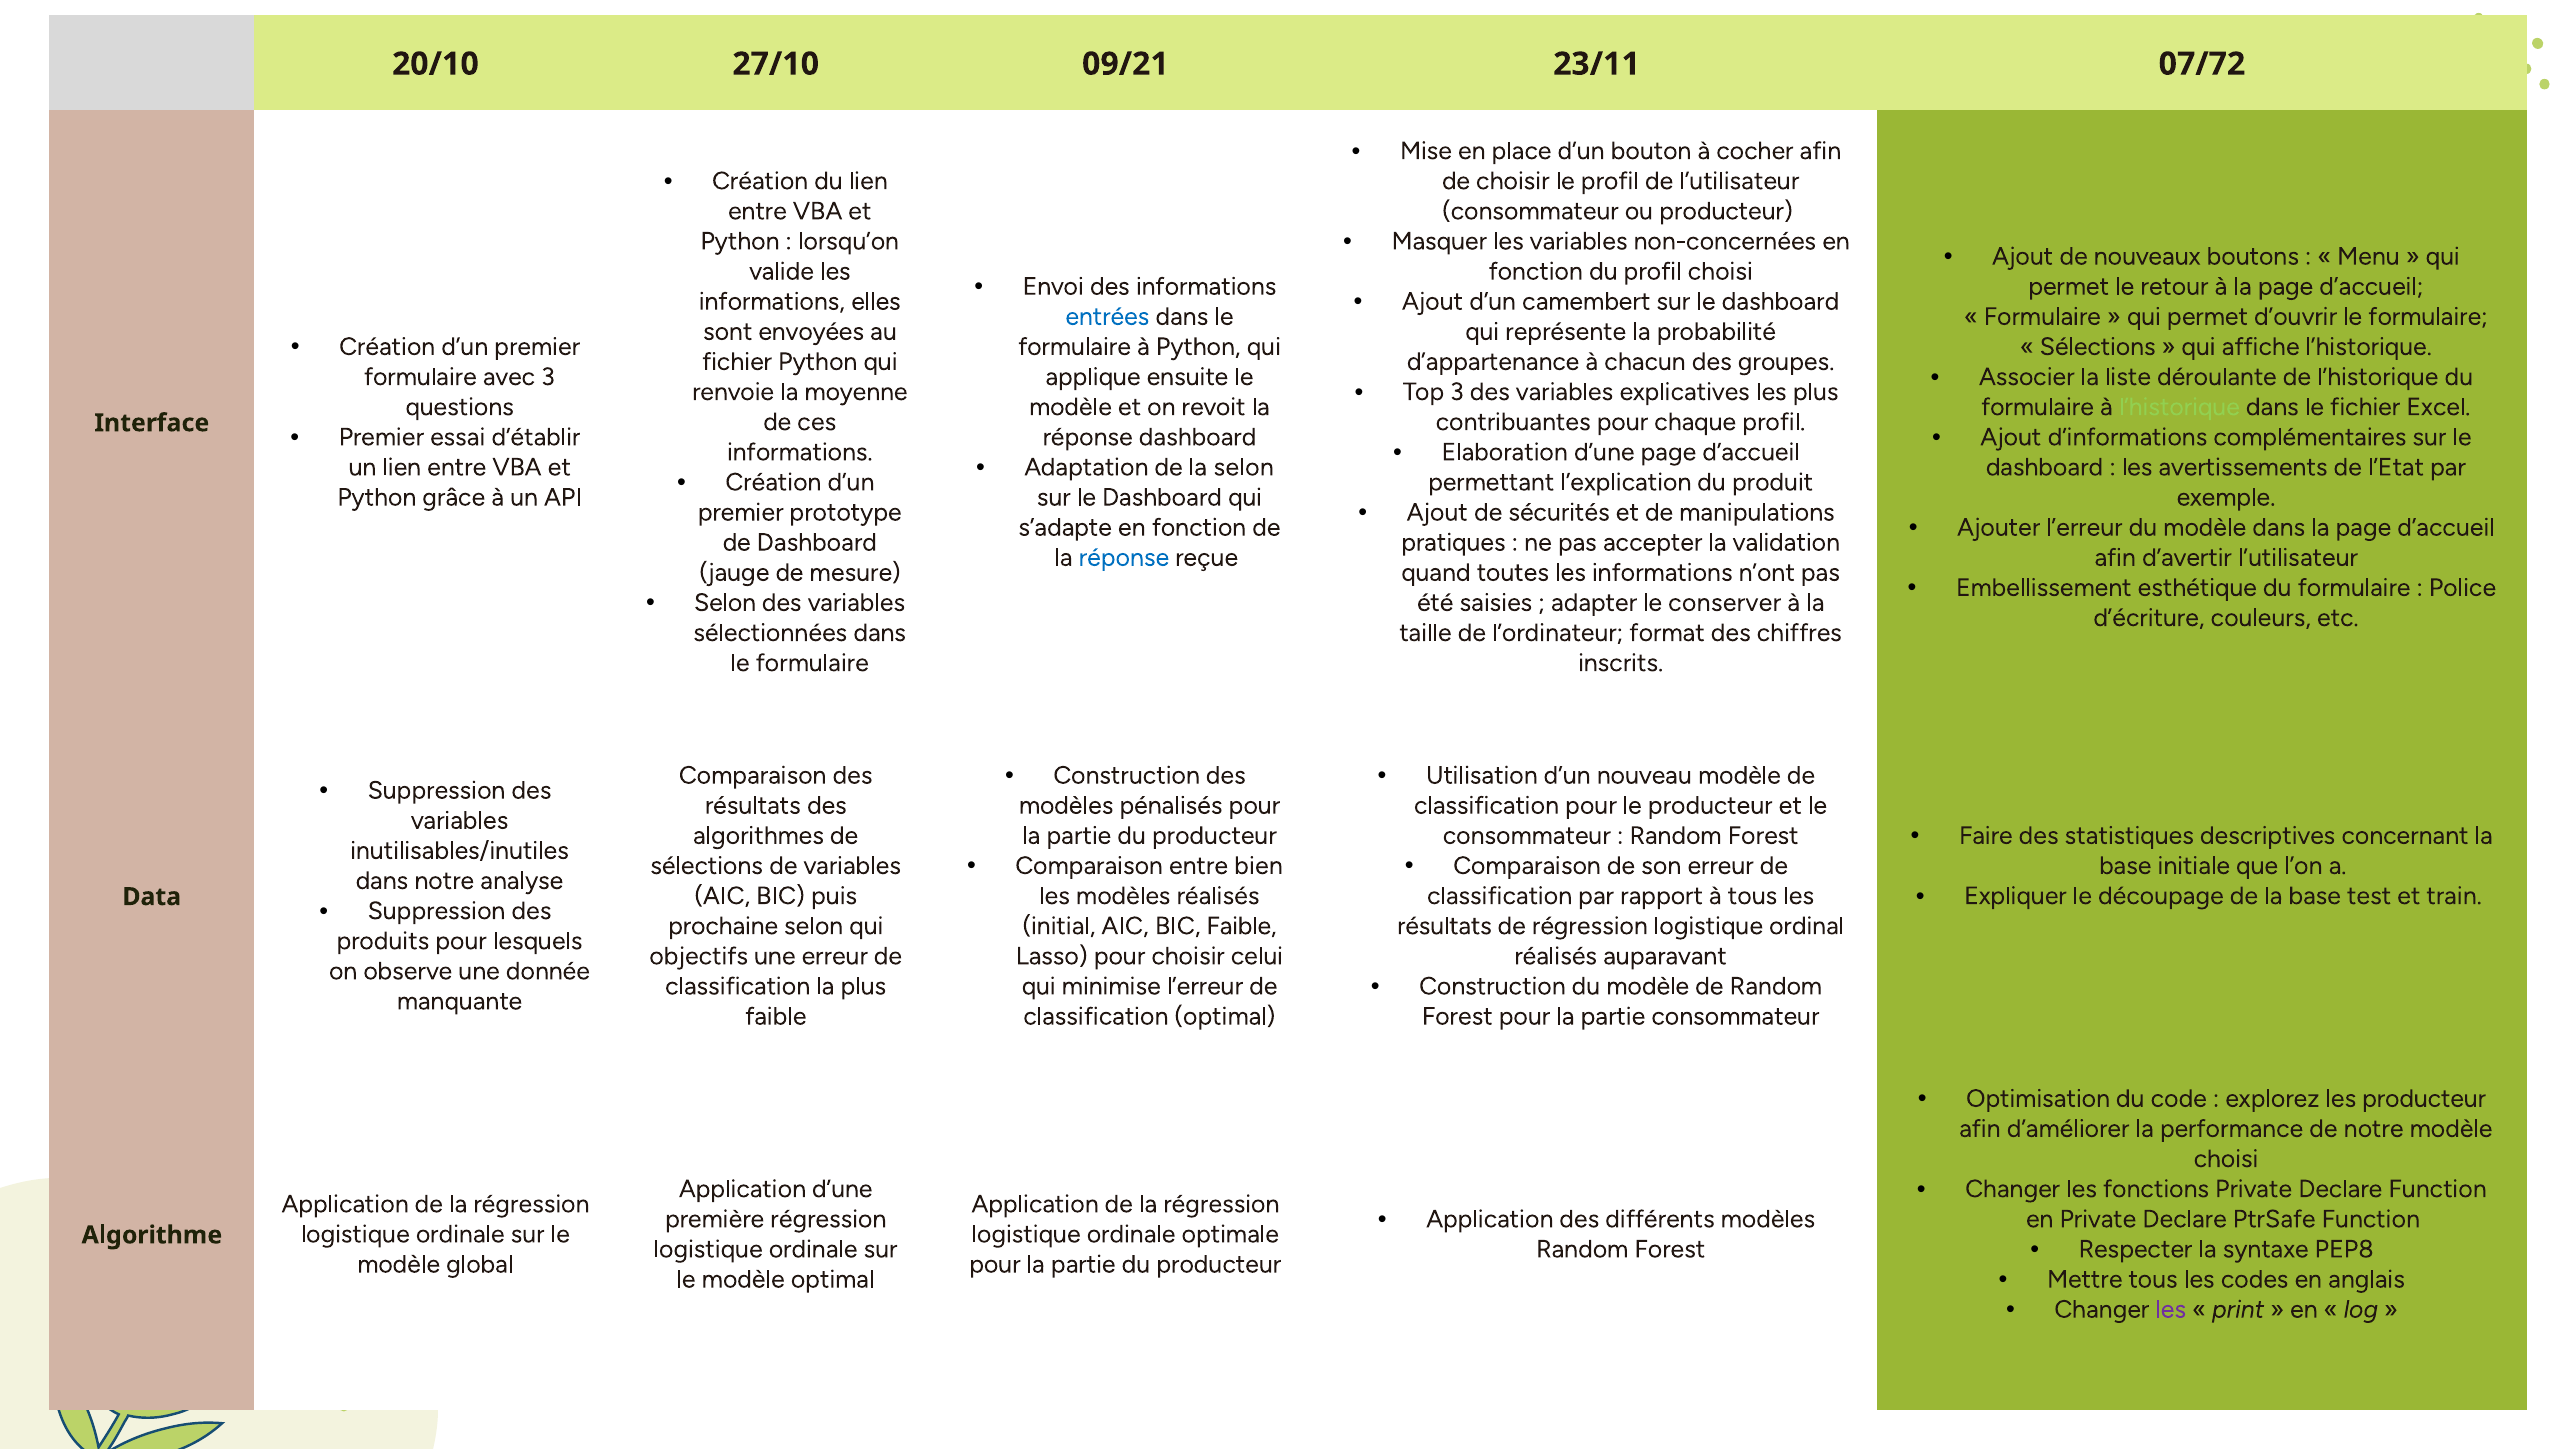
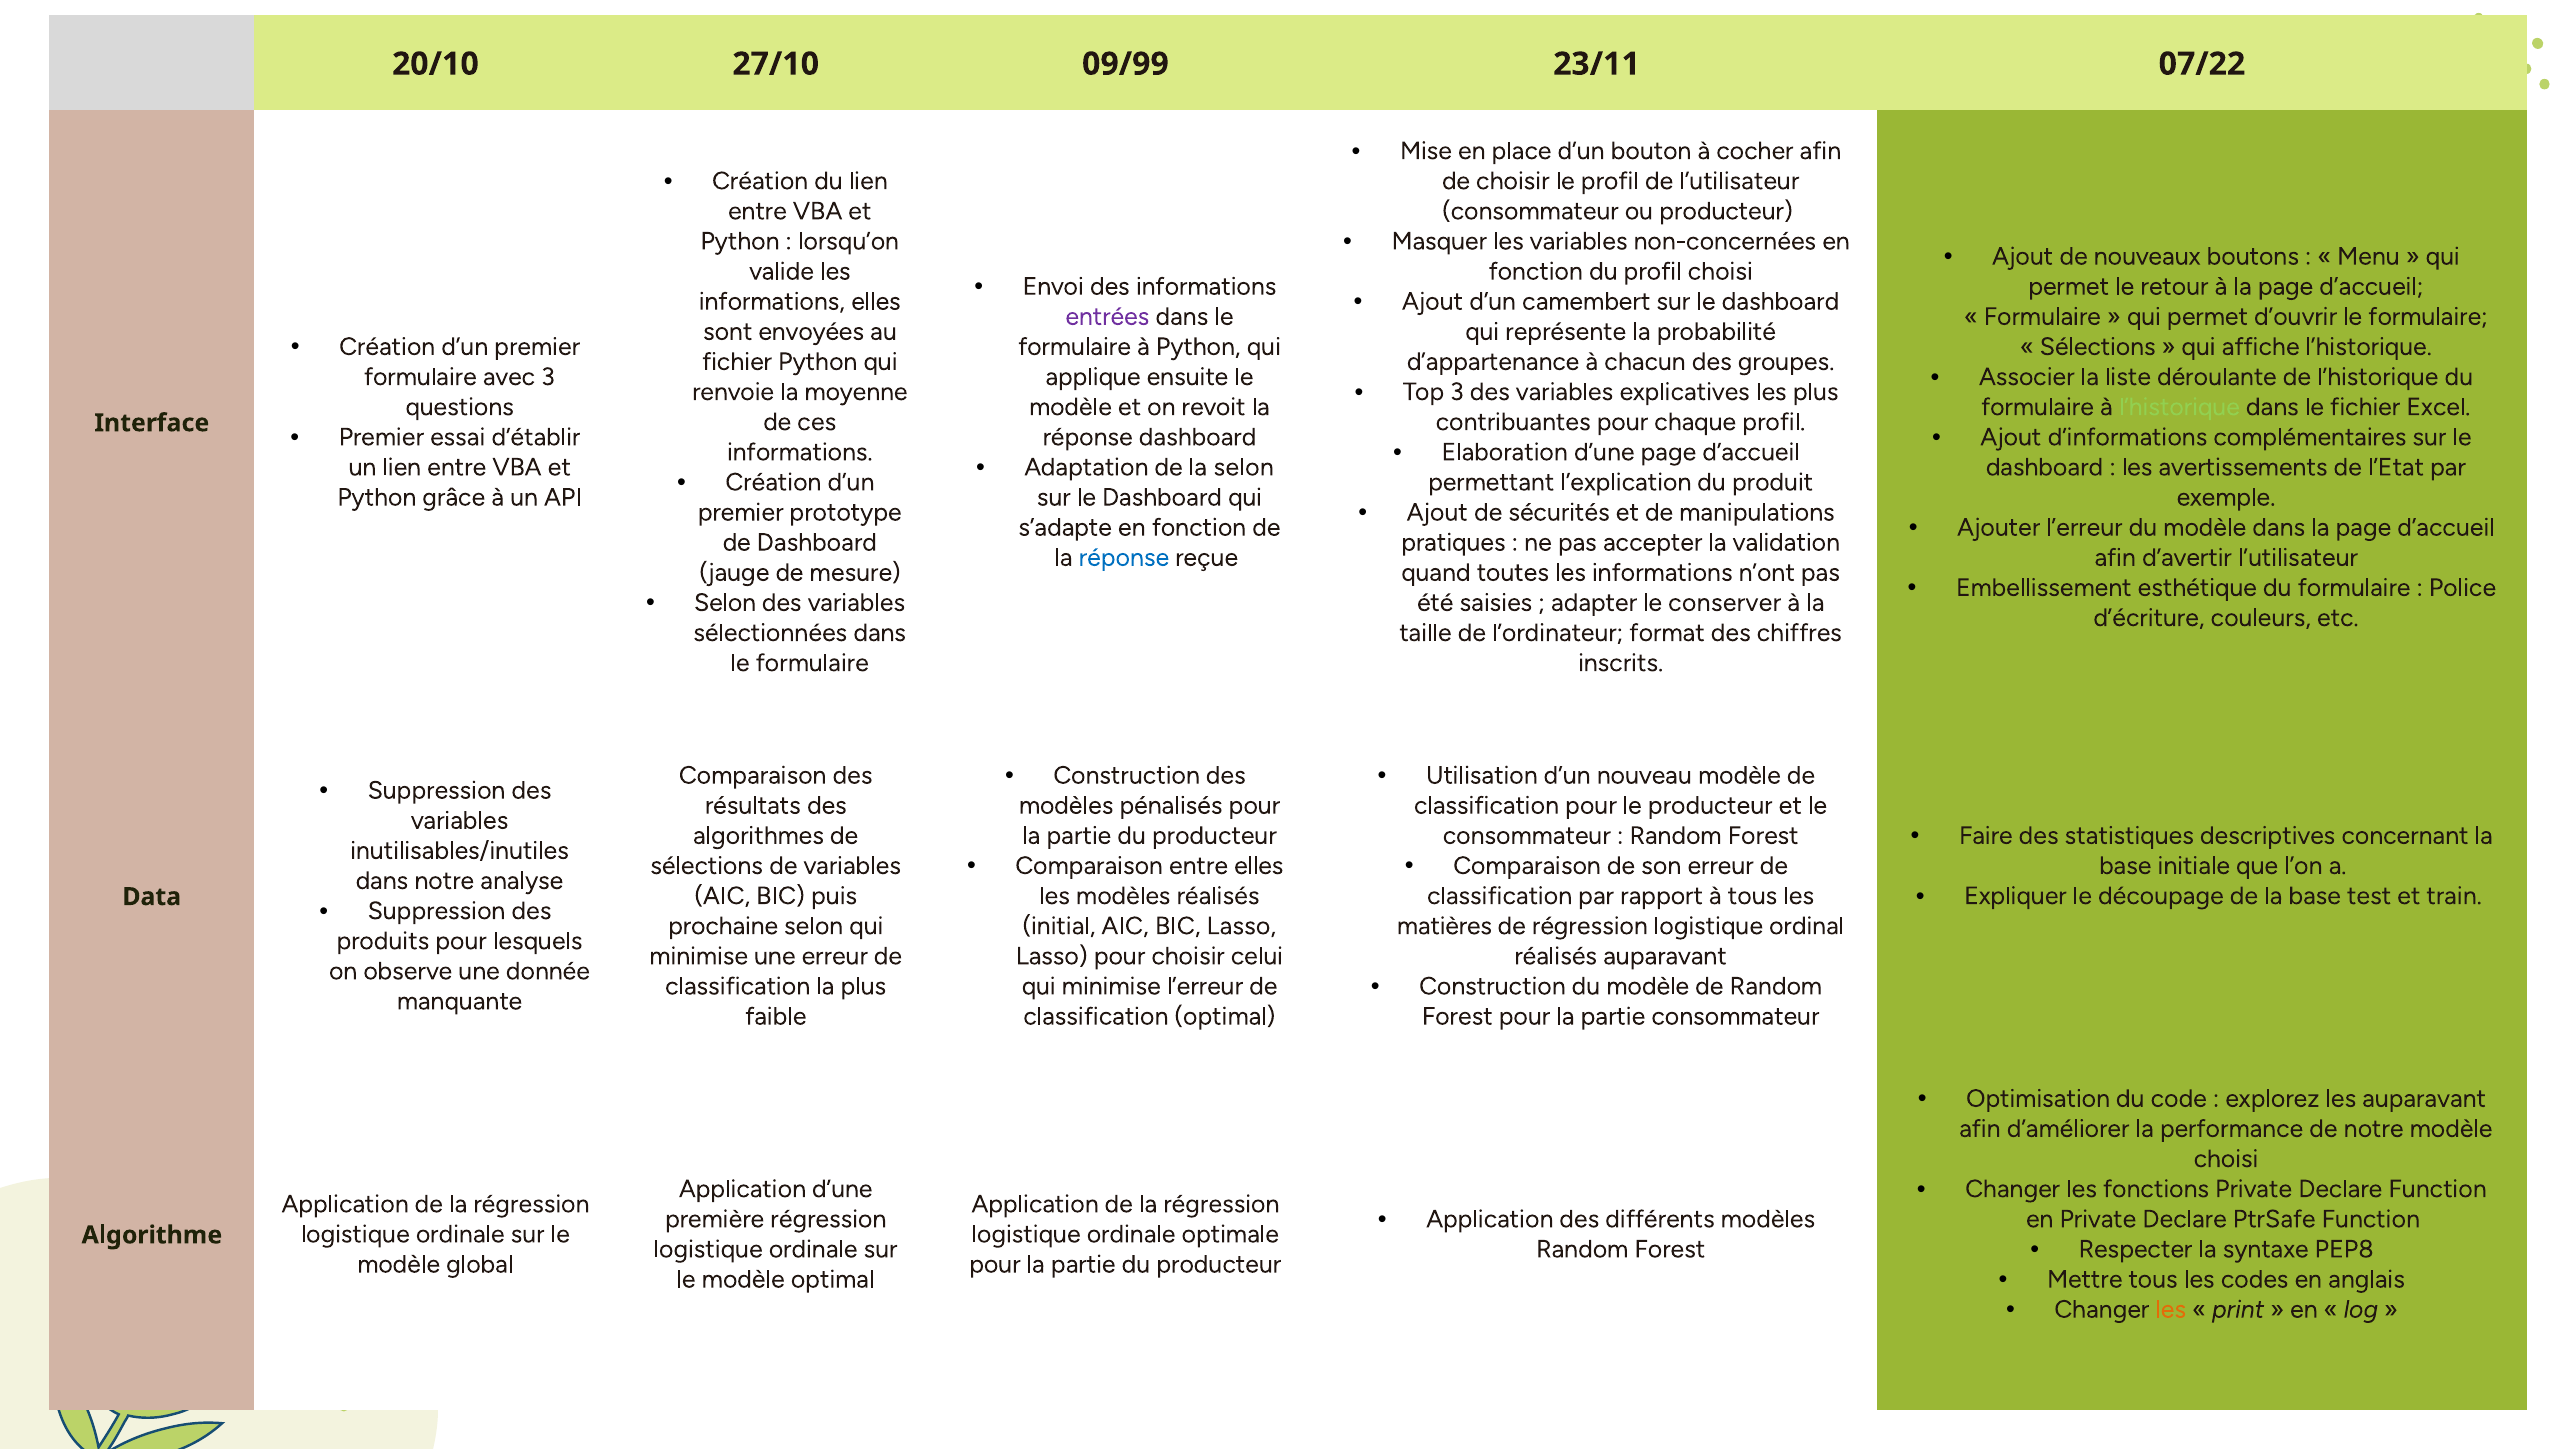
09/21: 09/21 -> 09/99
07/72: 07/72 -> 07/22
entrées colour: blue -> purple
entre bien: bien -> elles
BIC Faible: Faible -> Lasso
résultats at (1444, 926): résultats -> matières
objectifs at (699, 956): objectifs -> minimise
les producteur: producteur -> auparavant
les at (2171, 1309) colour: purple -> orange
